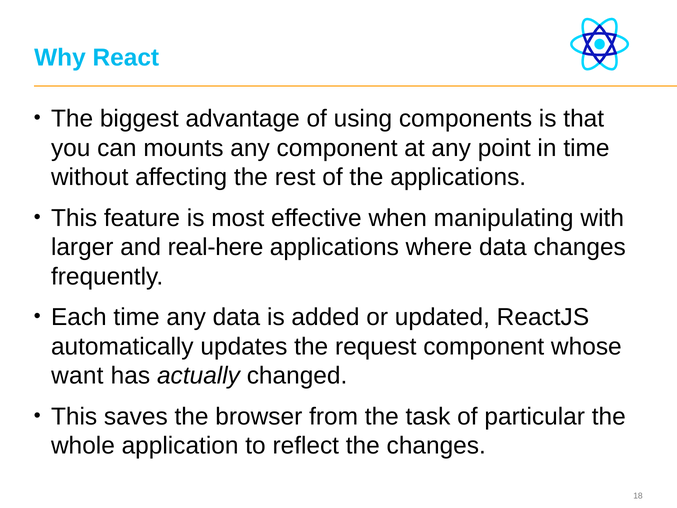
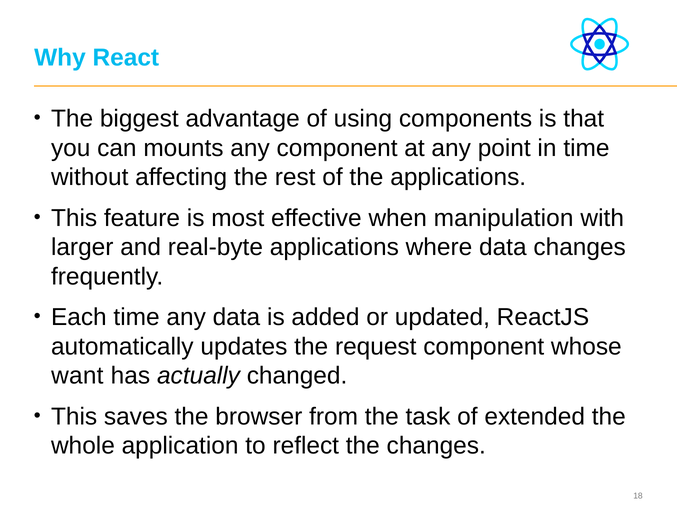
manipulating: manipulating -> manipulation
real-here: real-here -> real-byte
particular: particular -> extended
